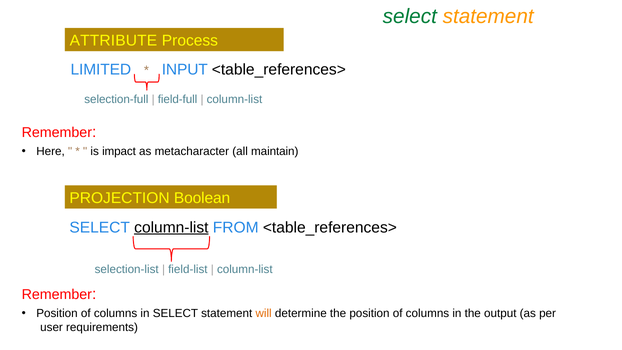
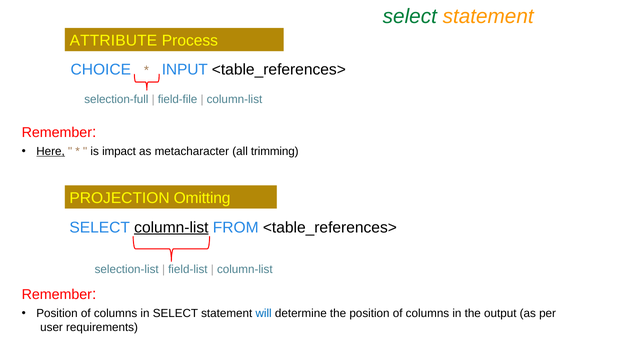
LIMITED: LIMITED -> CHOICE
field-full: field-full -> field-file
Here underline: none -> present
maintain: maintain -> trimming
Boolean: Boolean -> Omitting
will colour: orange -> blue
